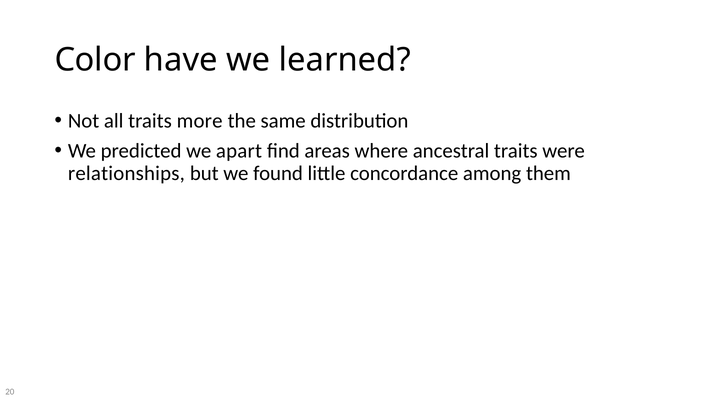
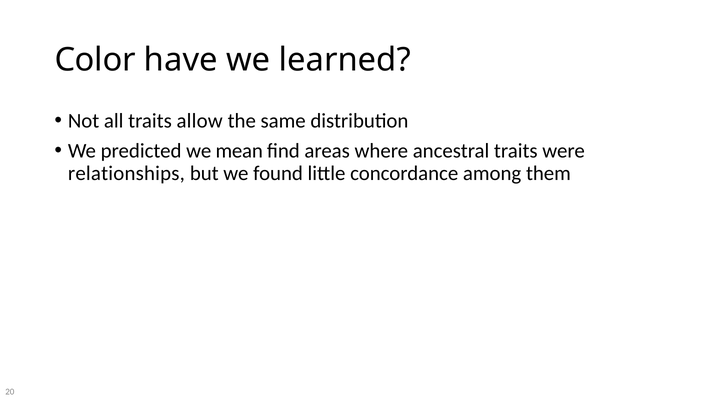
more: more -> allow
apart: apart -> mean
